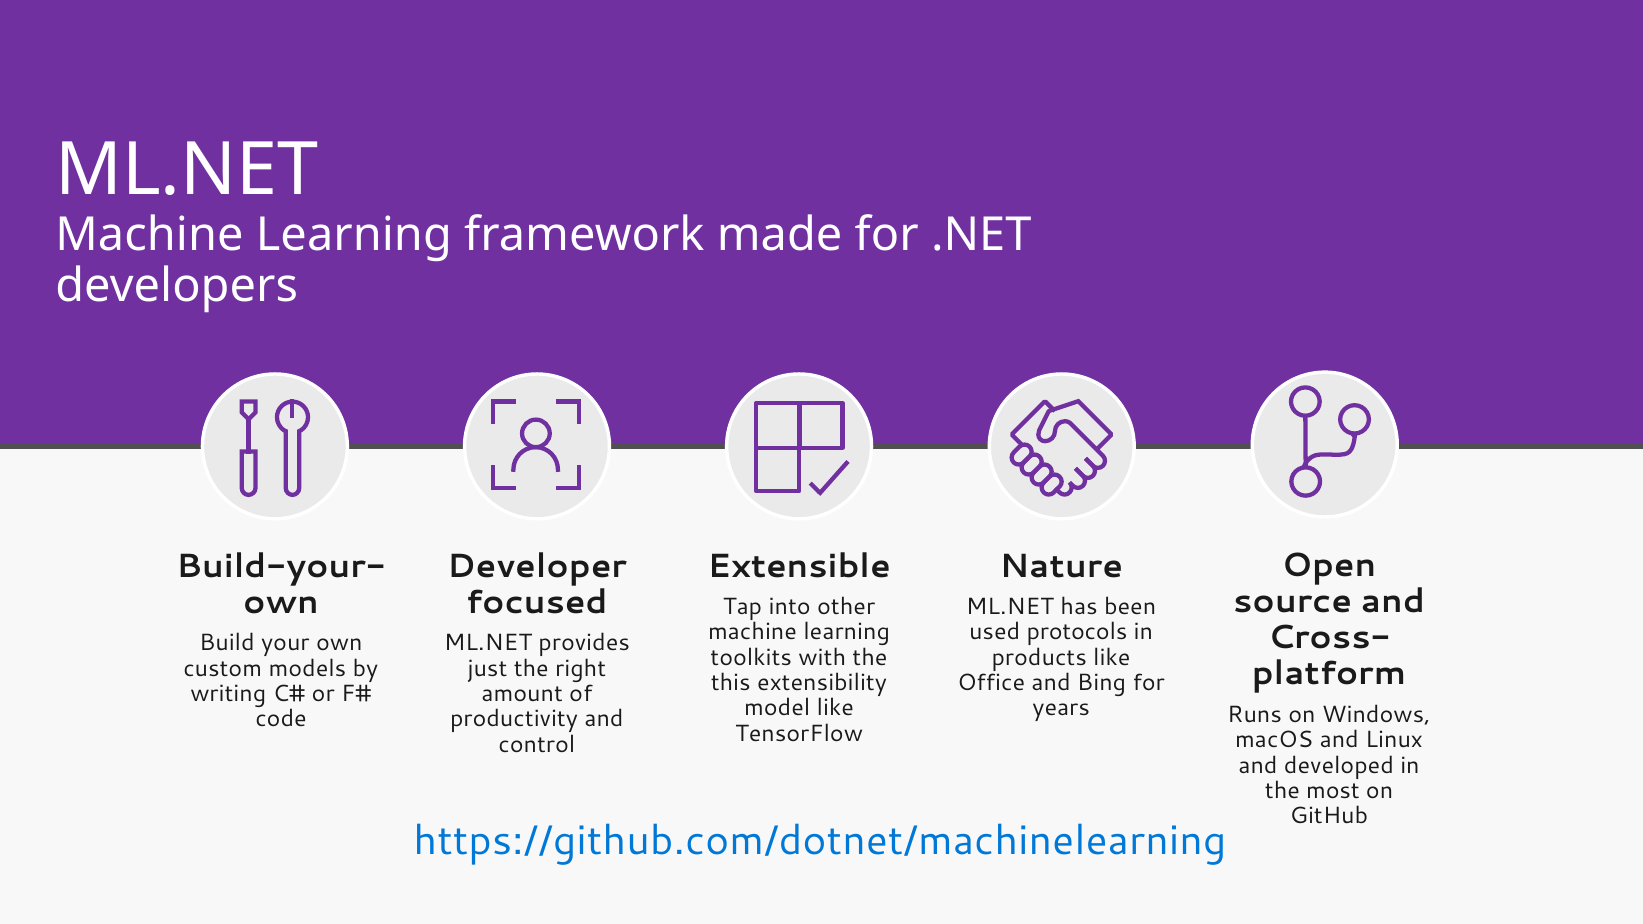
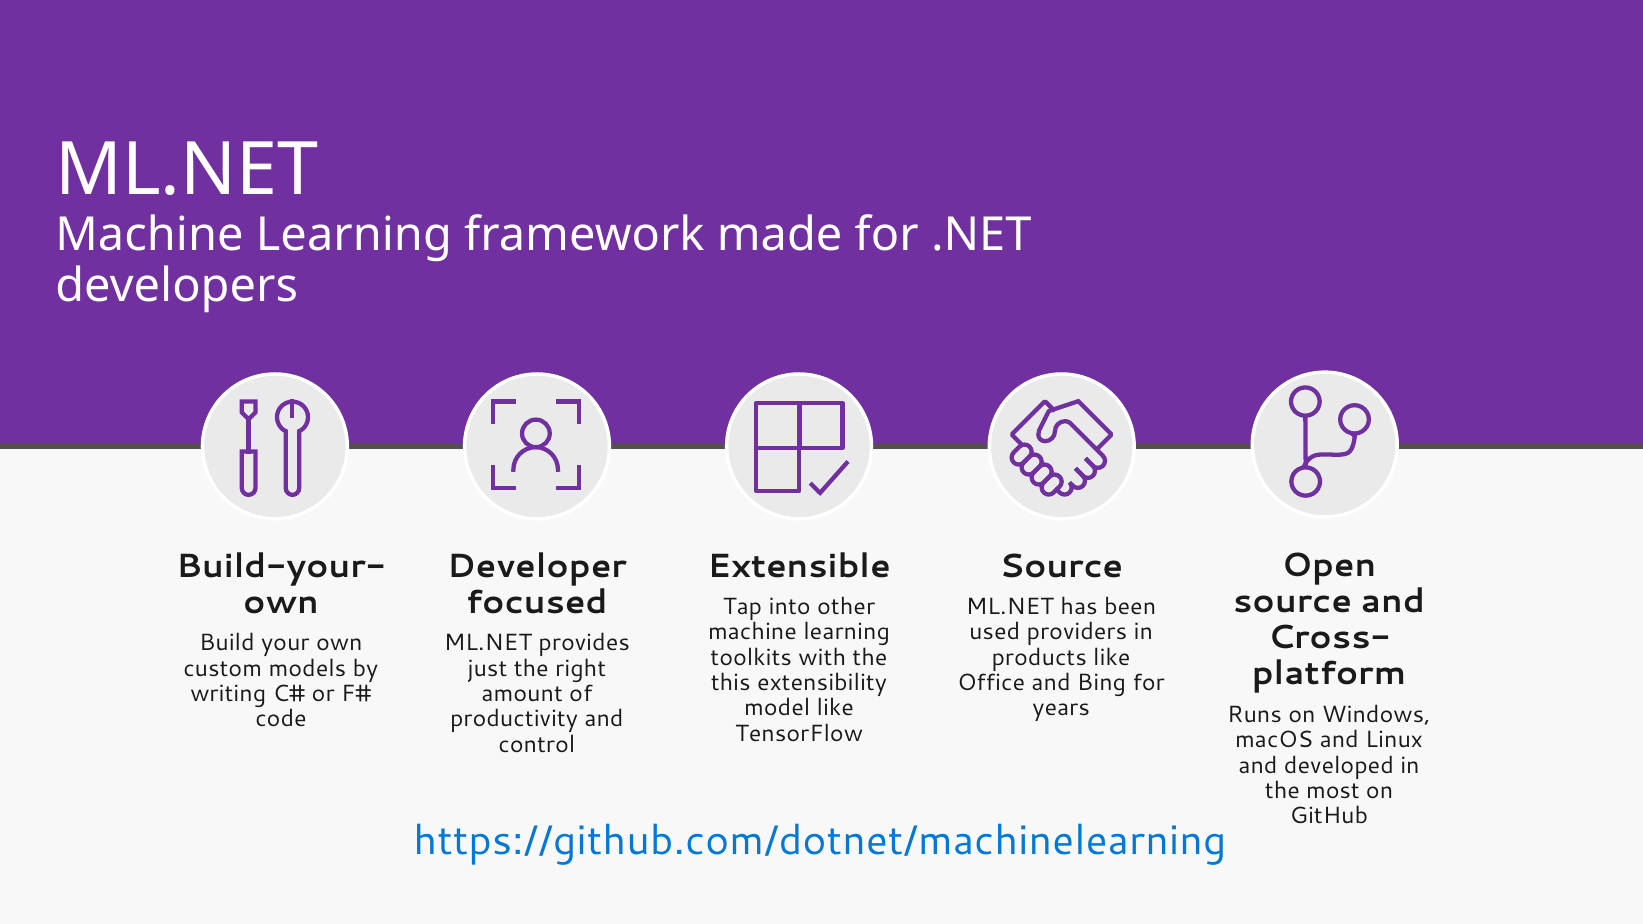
Nature at (1061, 566): Nature -> Source
protocols: protocols -> providers
